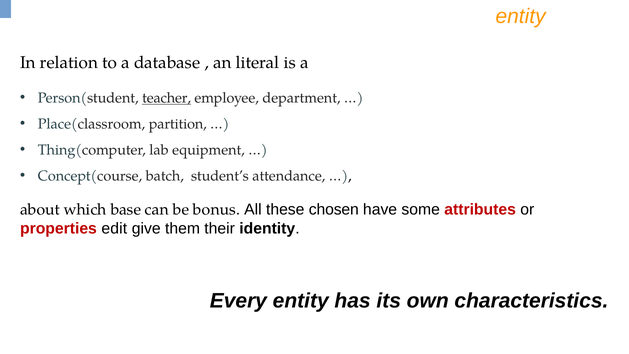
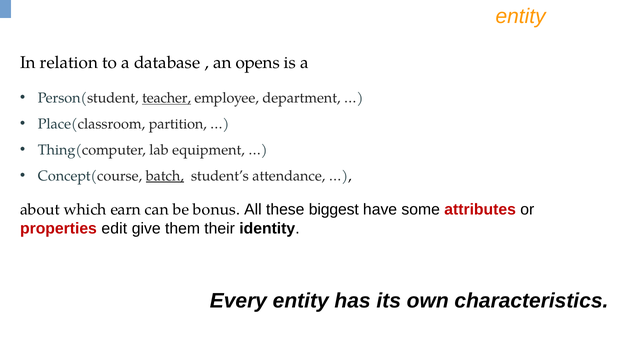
literal: literal -> opens
batch underline: none -> present
base: base -> earn
chosen: chosen -> biggest
